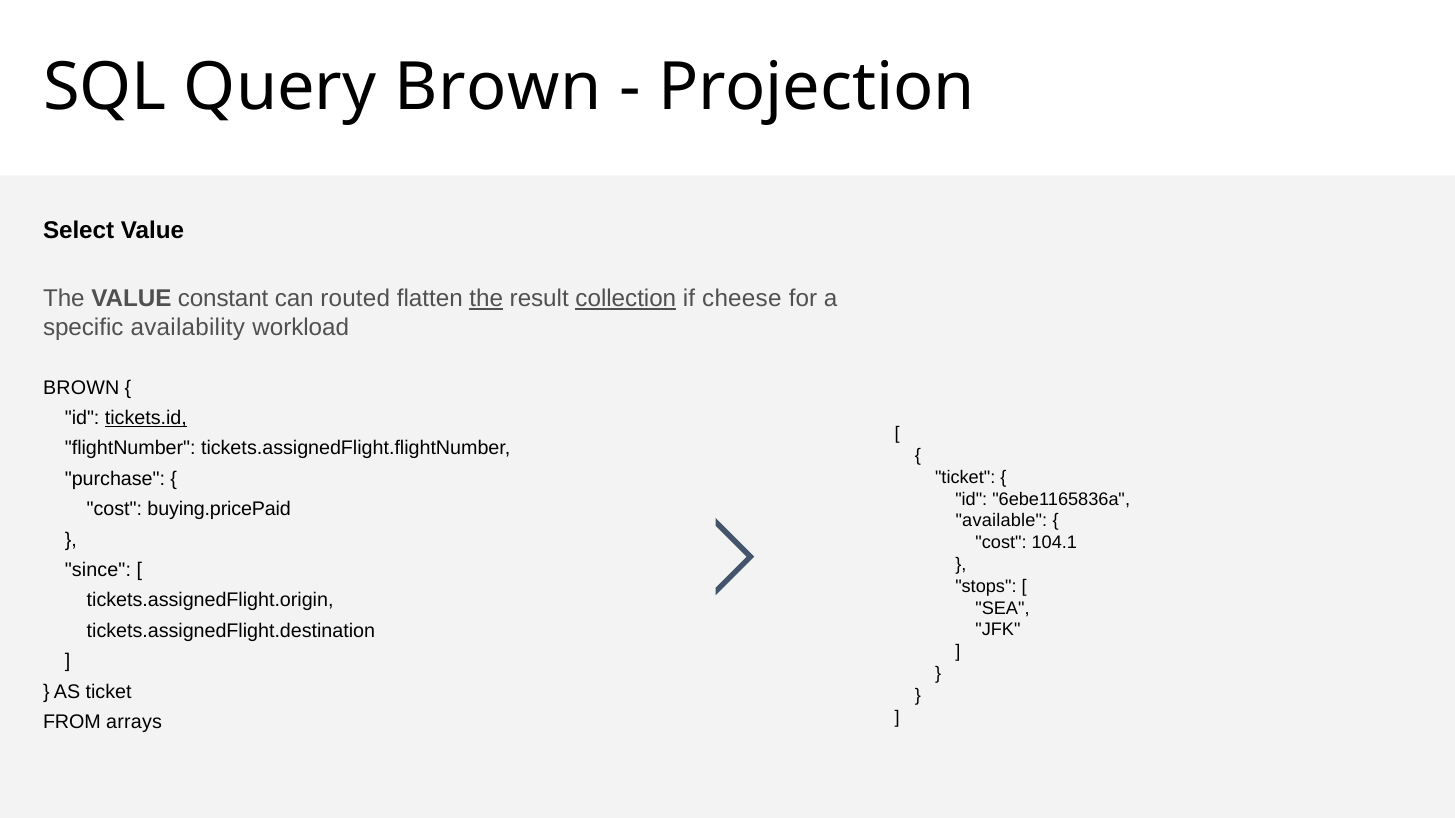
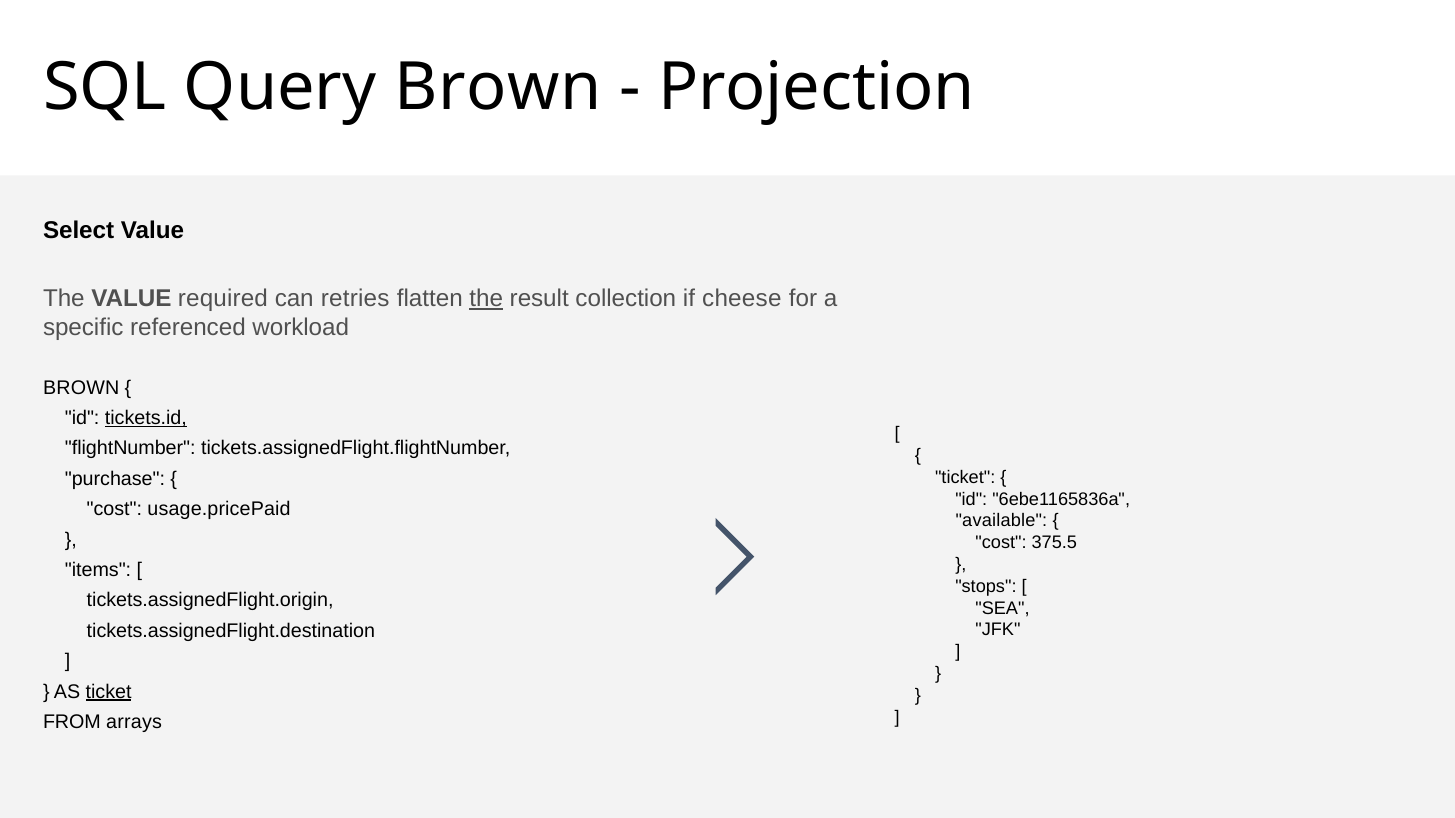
constant: constant -> required
routed: routed -> retries
collection underline: present -> none
availability: availability -> referenced
buying.pricePaid: buying.pricePaid -> usage.pricePaid
104.1: 104.1 -> 375.5
since: since -> items
ticket at (109, 692) underline: none -> present
